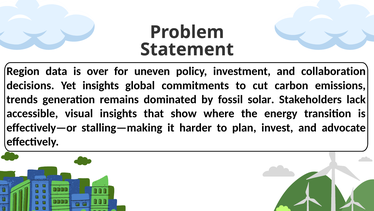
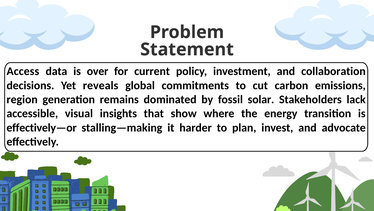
Region: Region -> Access
uneven: uneven -> current
Yet insights: insights -> reveals
trends: trends -> region
